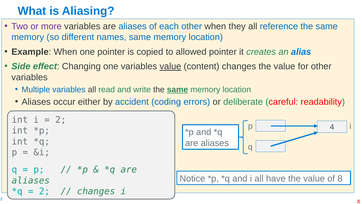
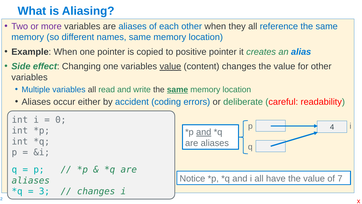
allowed: allowed -> positive
2 at (61, 120): 2 -> 0
and at (204, 132) underline: none -> present
8: 8 -> 7
2 at (44, 191): 2 -> 3
